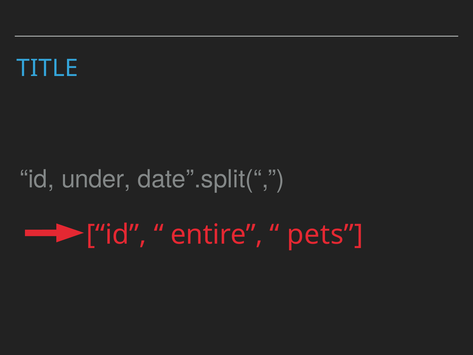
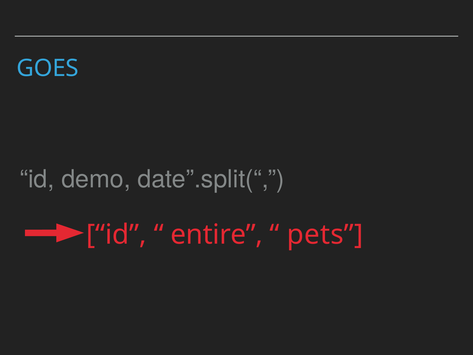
TITLE: TITLE -> GOES
under: under -> demo
